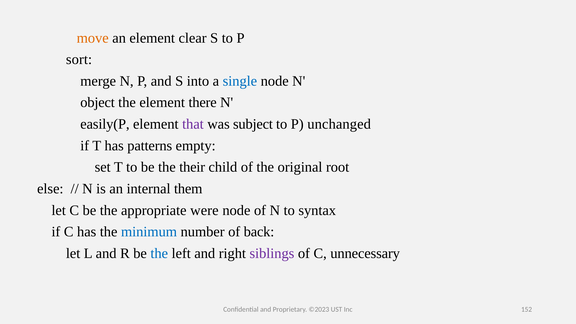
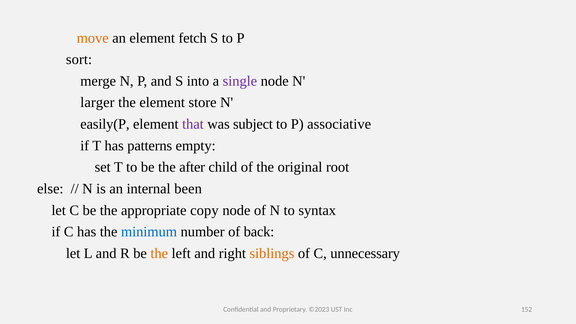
clear: clear -> fetch
single colour: blue -> purple
object: object -> larger
there: there -> store
unchanged: unchanged -> associative
their: their -> after
them: them -> been
were: were -> copy
the at (159, 253) colour: blue -> orange
siblings colour: purple -> orange
